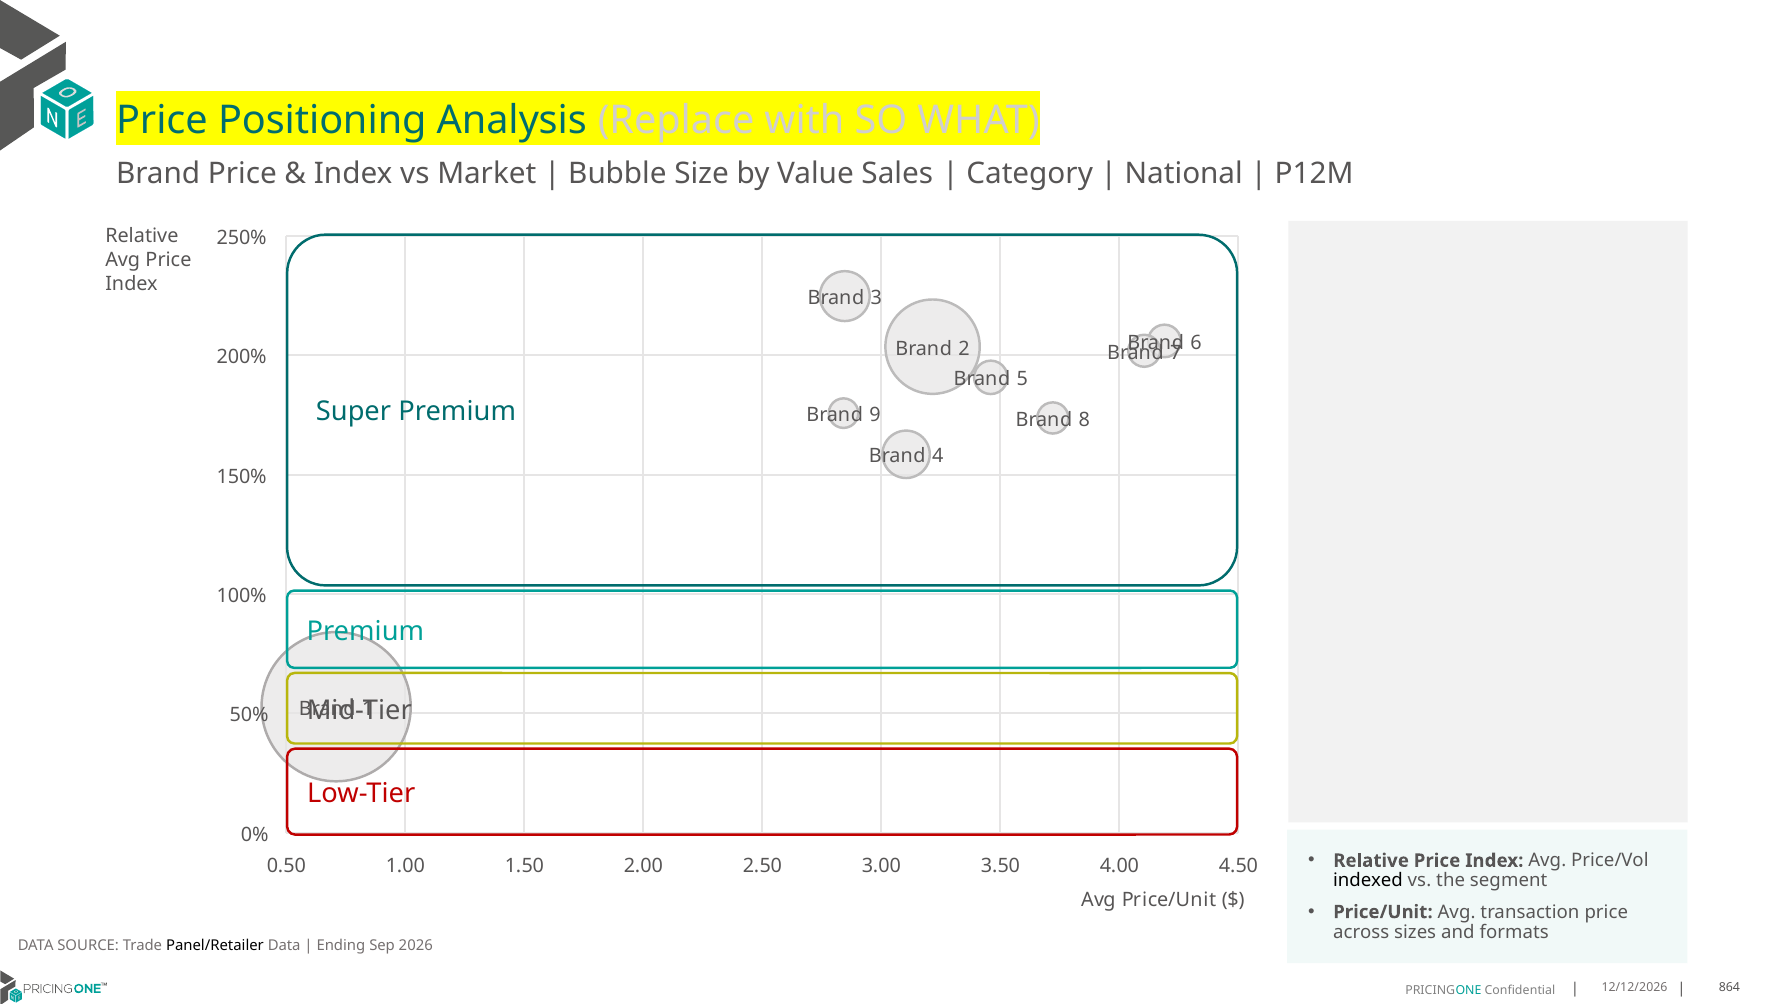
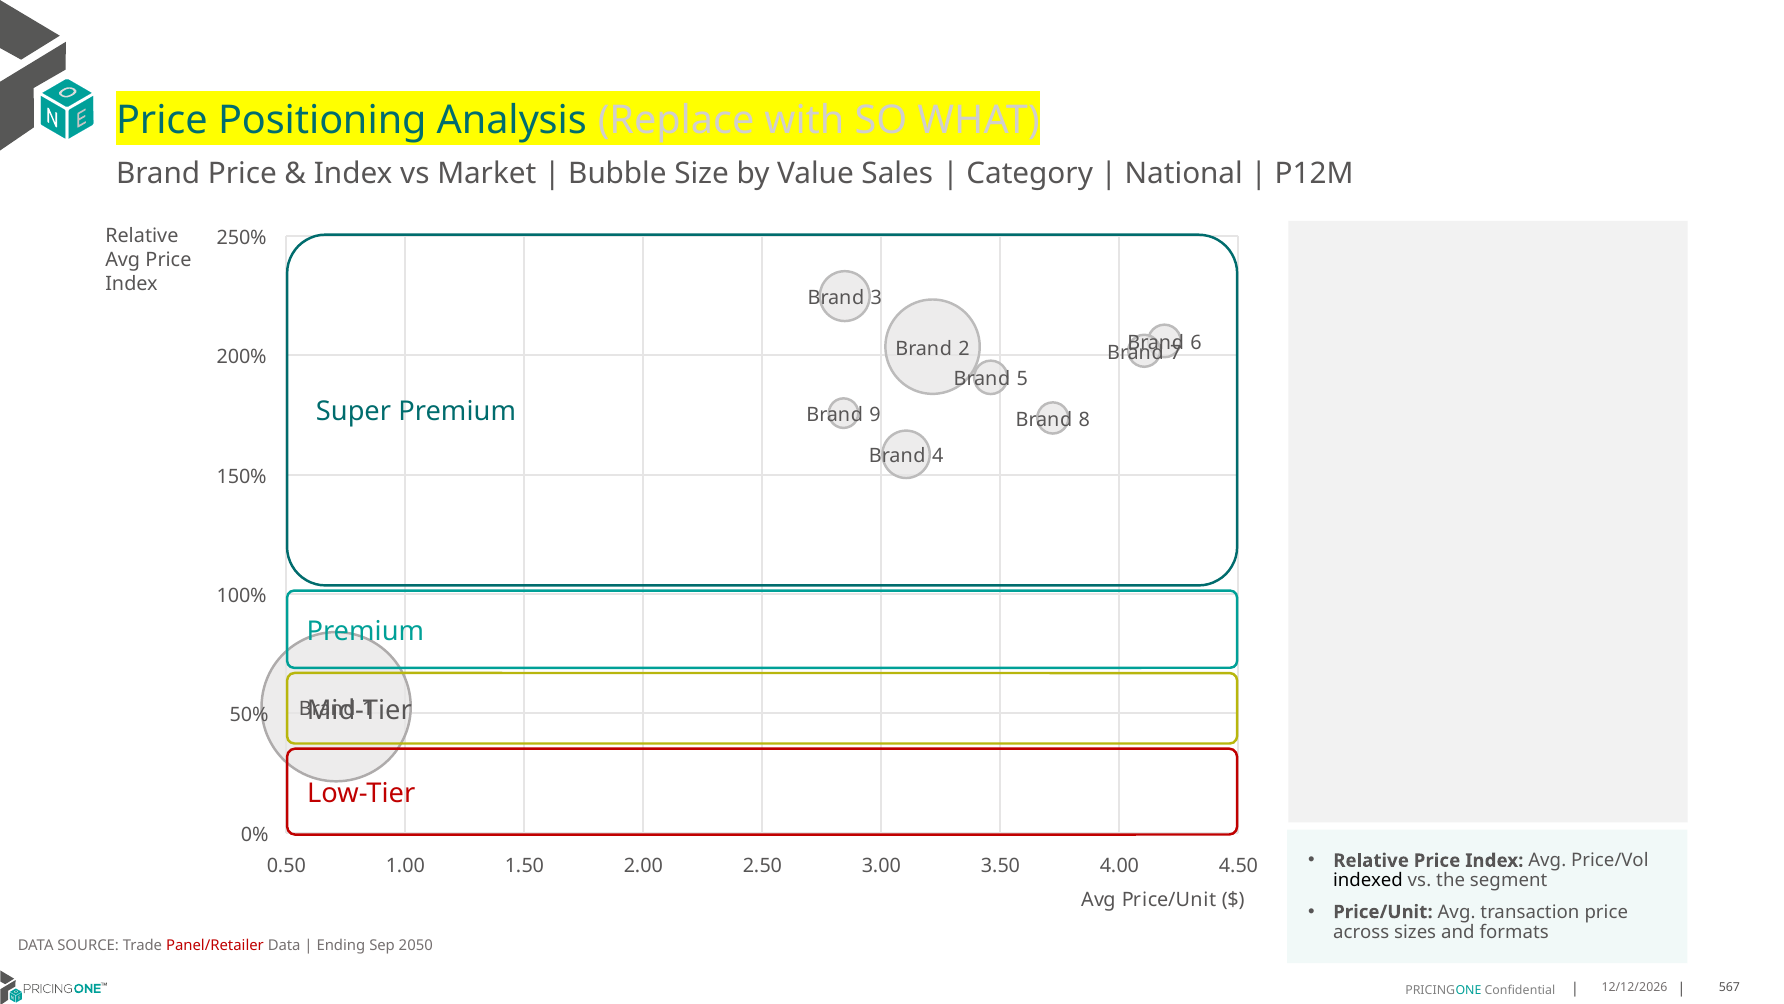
Panel/Retailer colour: black -> red
2026: 2026 -> 2050
864: 864 -> 567
